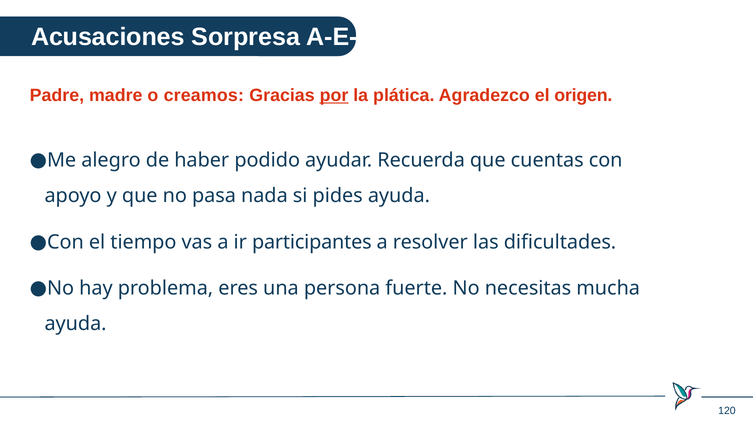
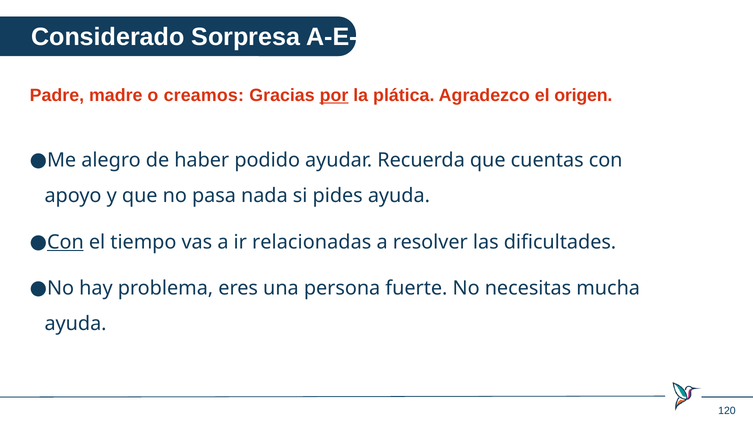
Acusaciones: Acusaciones -> Considerado
Con at (65, 242) underline: none -> present
participantes: participantes -> relacionadas
